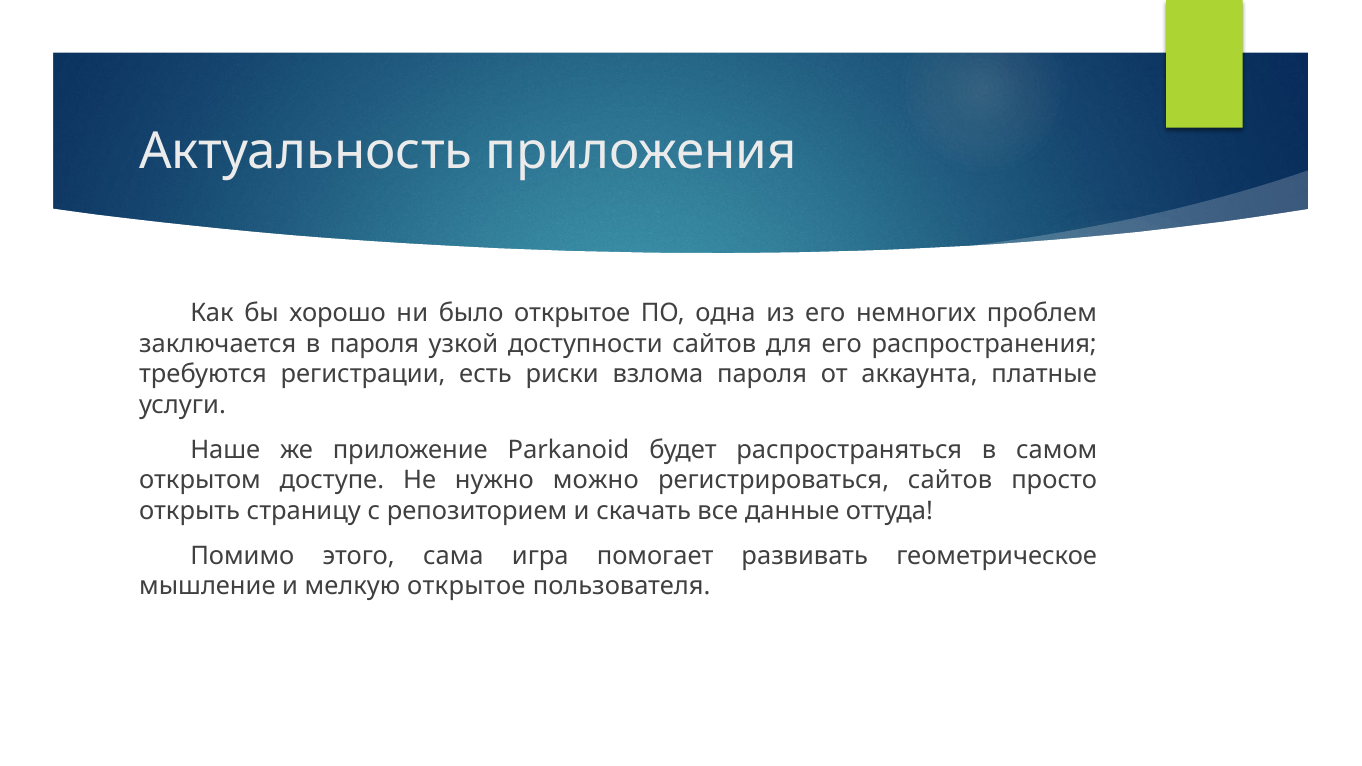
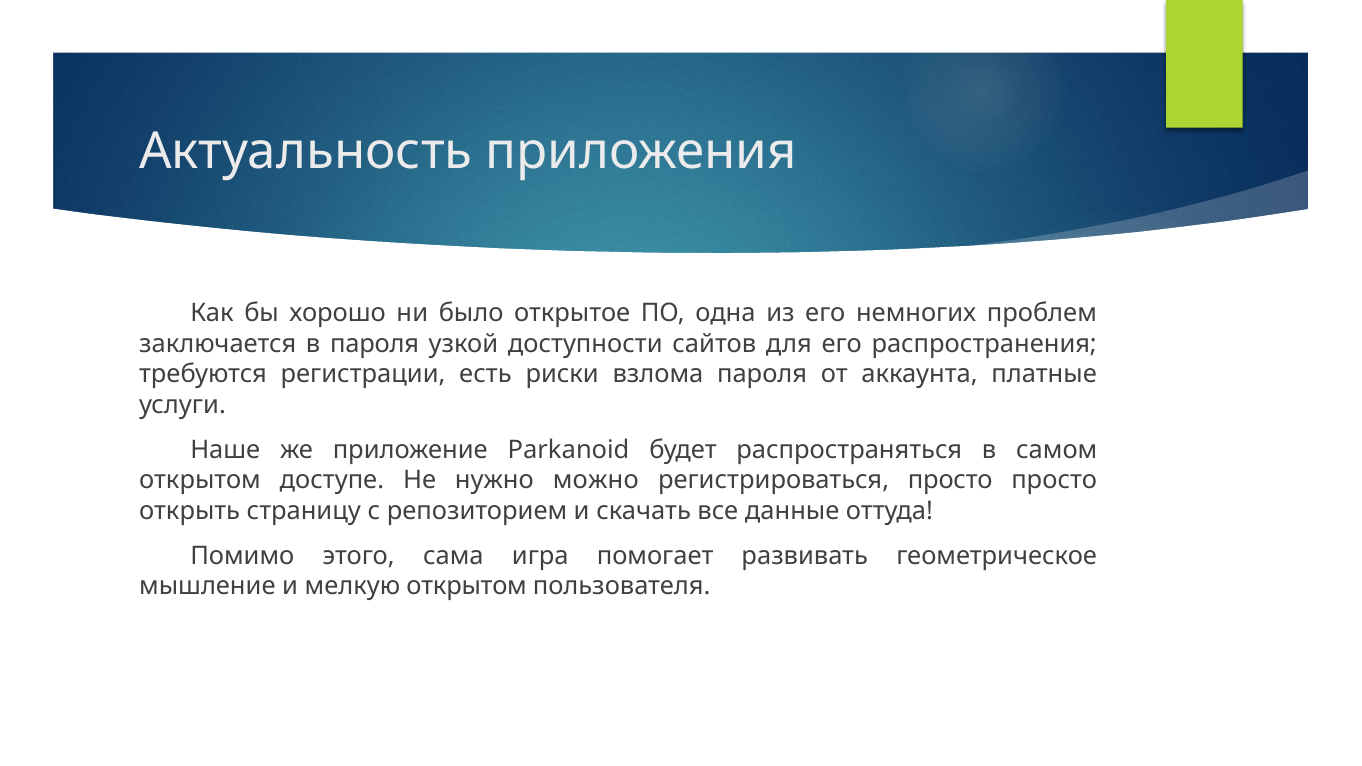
регистрироваться сайтов: сайтов -> просто
мелкую открытое: открытое -> открытом
